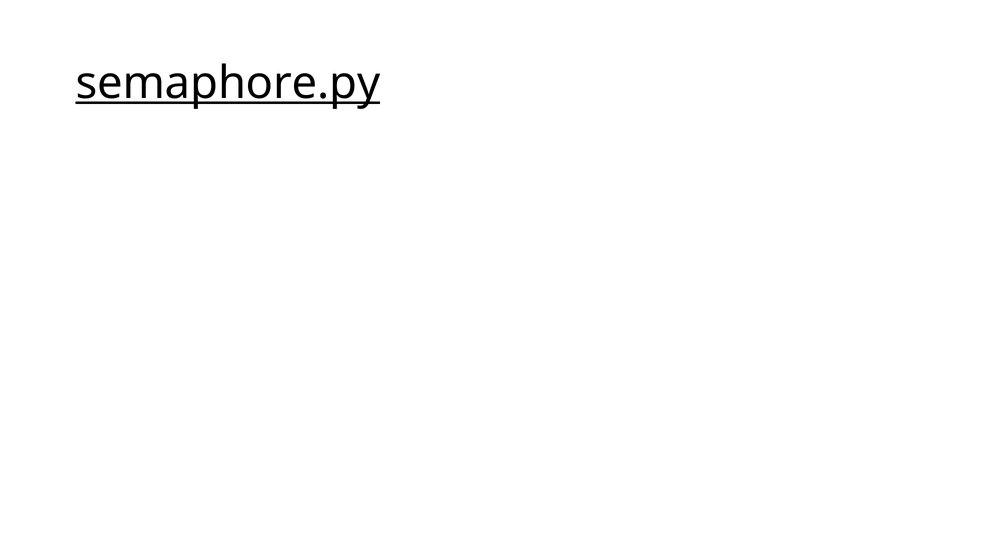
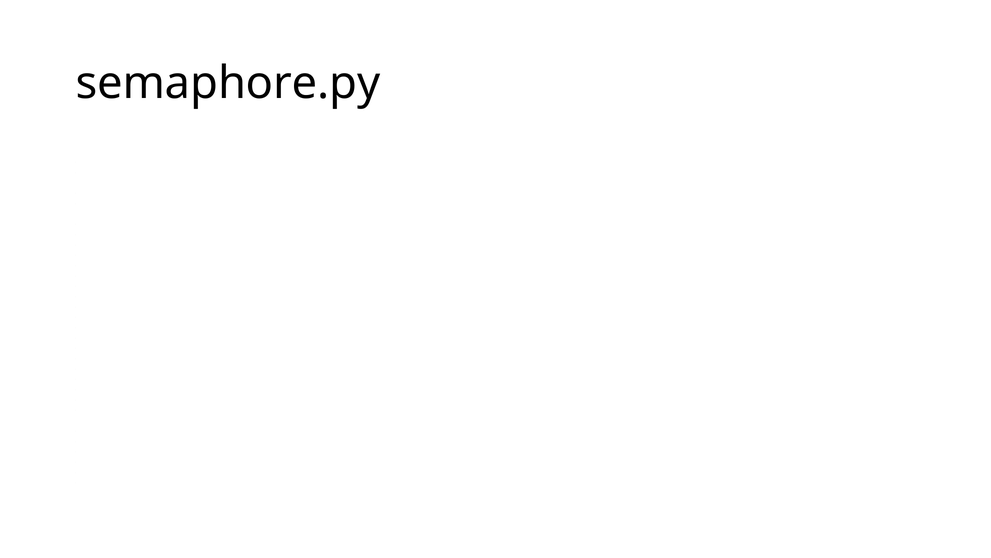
semaphore.py underline: present -> none
